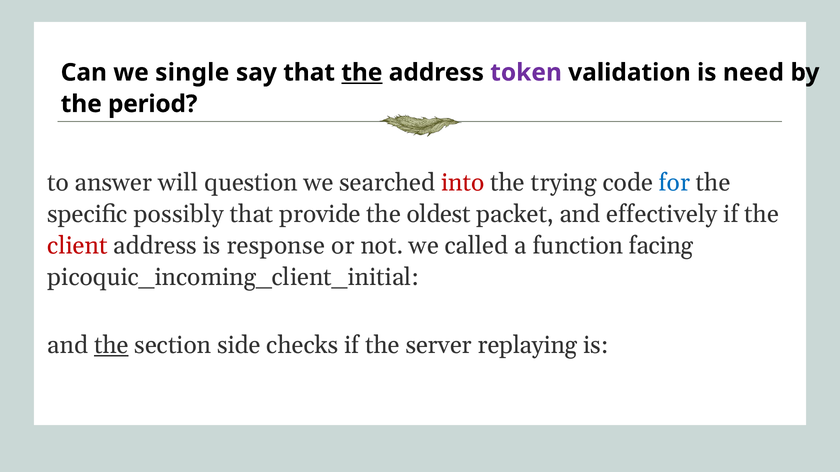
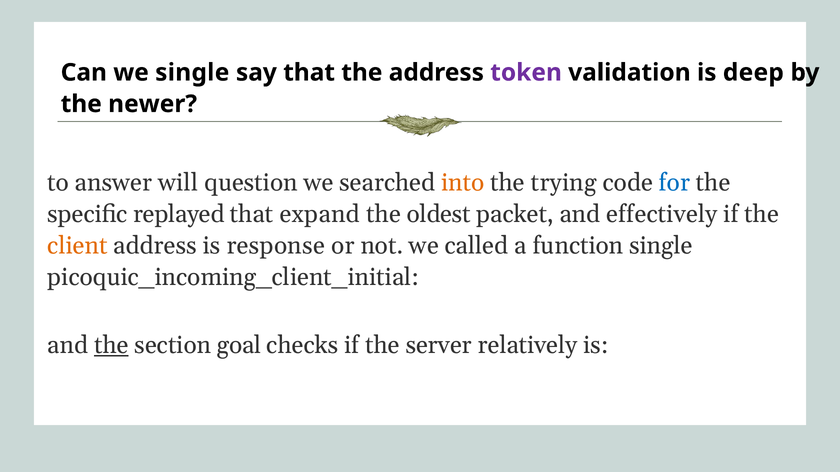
the at (362, 73) underline: present -> none
need: need -> deep
period: period -> newer
into colour: red -> orange
possibly: possibly -> replayed
provide: provide -> expand
client colour: red -> orange
function facing: facing -> single
side: side -> goal
replaying: replaying -> relatively
